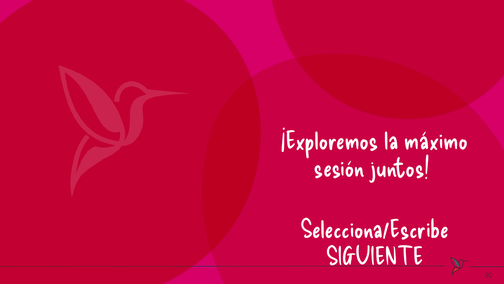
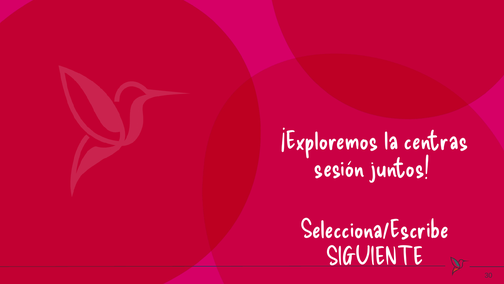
máximo: máximo -> centras
